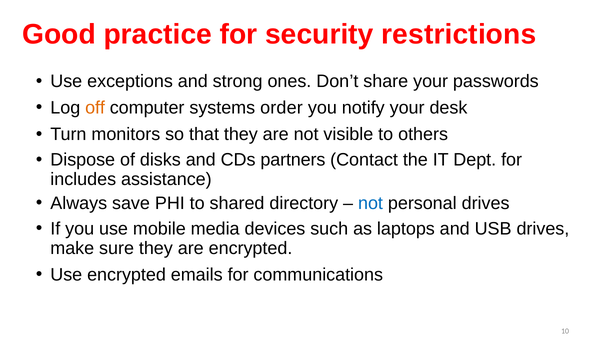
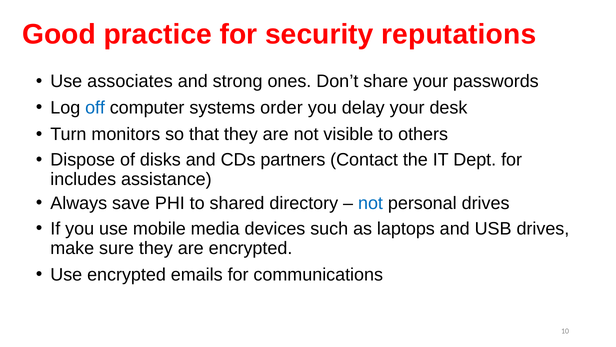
restrictions: restrictions -> reputations
exceptions: exceptions -> associates
off colour: orange -> blue
notify: notify -> delay
